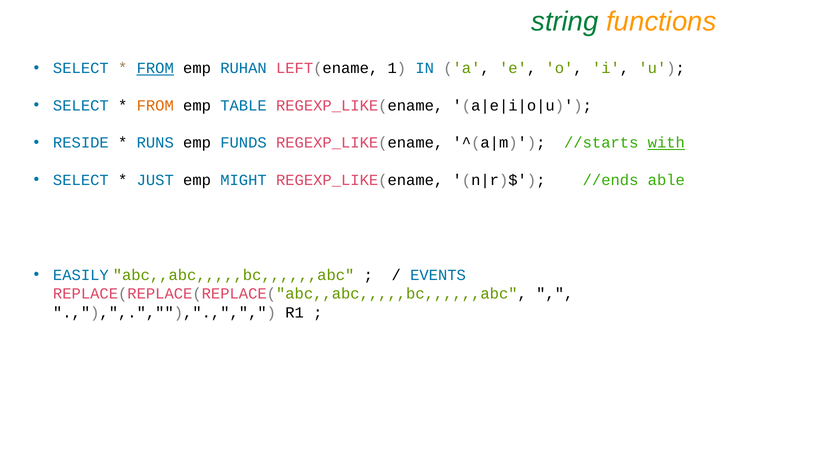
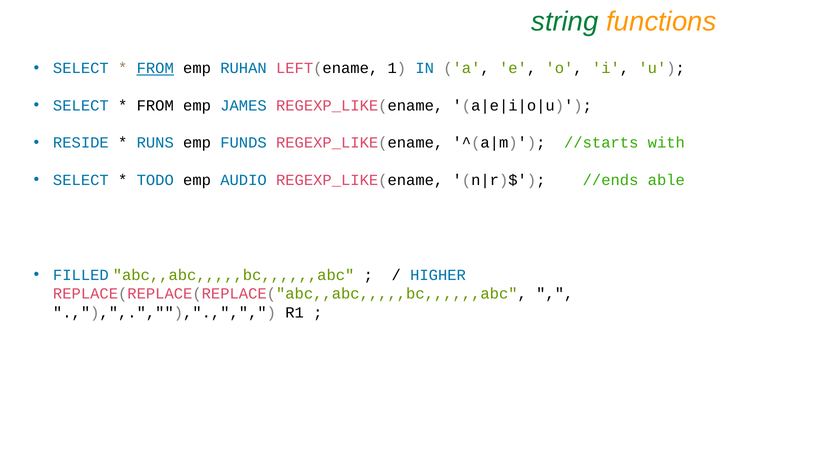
FROM at (155, 105) colour: orange -> black
TABLE: TABLE -> JAMES
with underline: present -> none
JUST: JUST -> TODO
MIGHT: MIGHT -> AUDIO
EASILY: EASILY -> FILLED
EVENTS: EVENTS -> HIGHER
